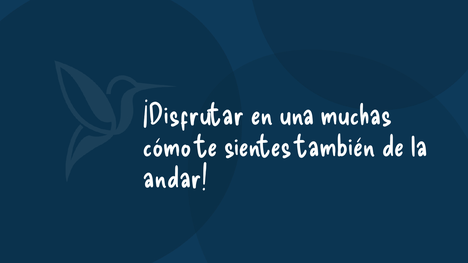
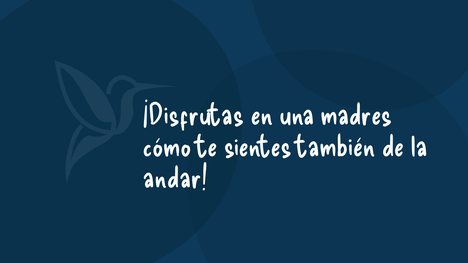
¡Disfrutar: ¡Disfrutar -> ¡Disfrutas
muchas: muchas -> madres
